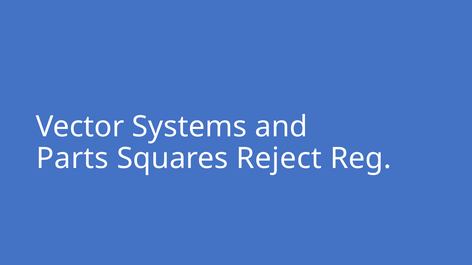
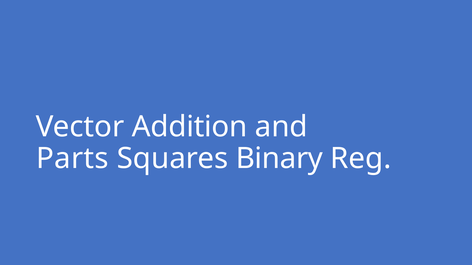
Systems: Systems -> Addition
Reject: Reject -> Binary
